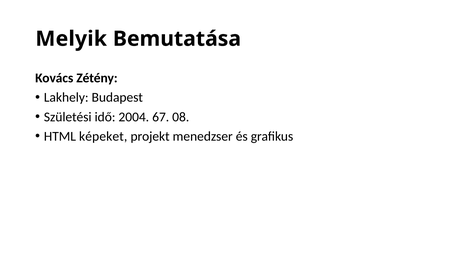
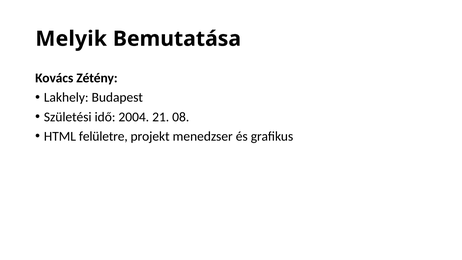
67: 67 -> 21
képeket: képeket -> felületre
